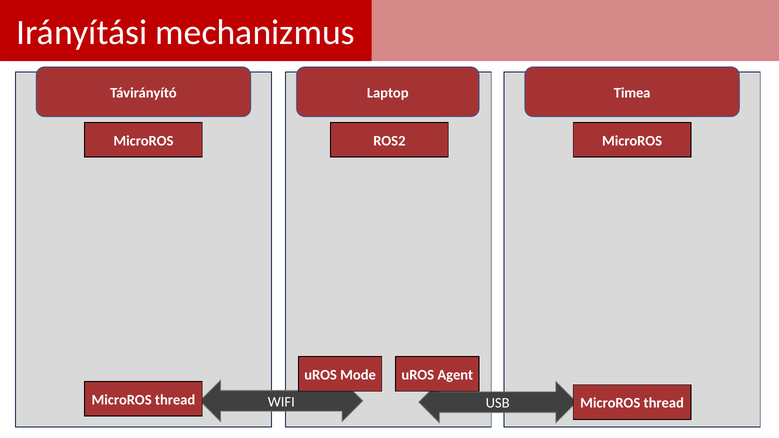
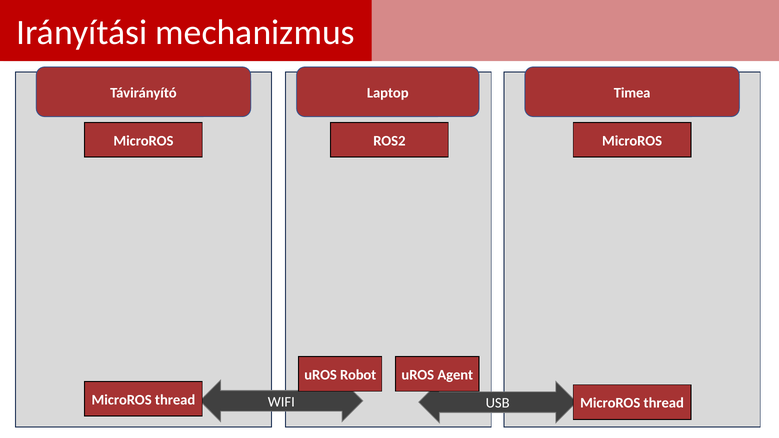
Mode: Mode -> Robot
